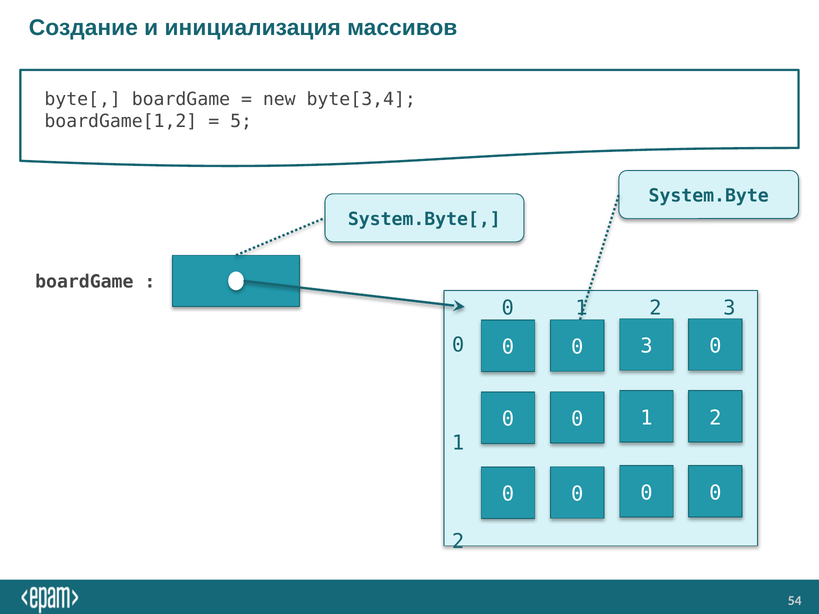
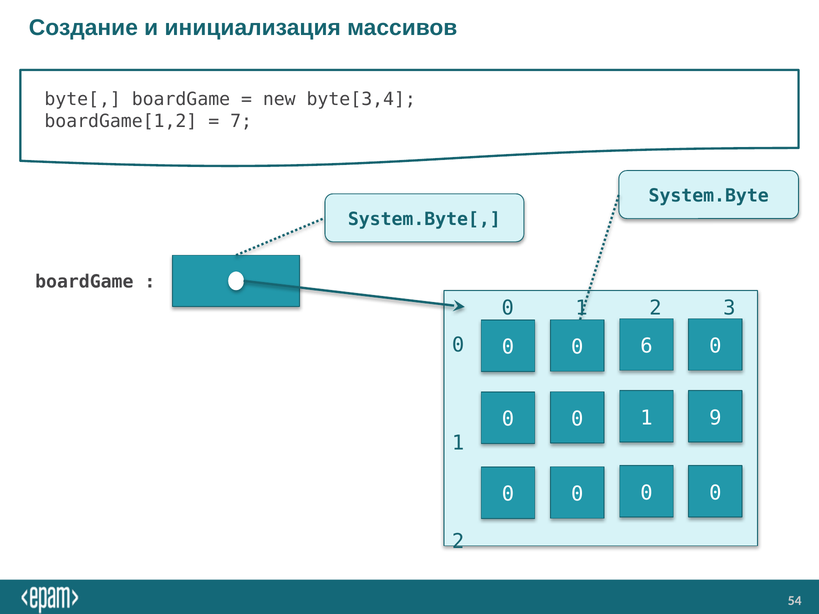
5: 5 -> 7
0 3: 3 -> 6
2 at (715, 418): 2 -> 9
